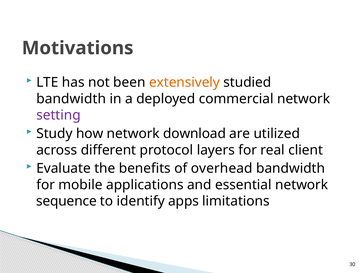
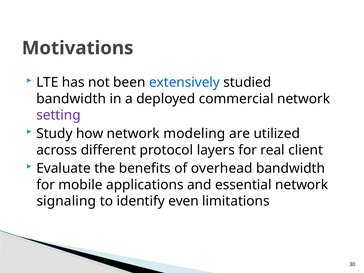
extensively colour: orange -> blue
download: download -> modeling
sequence: sequence -> signaling
apps: apps -> even
